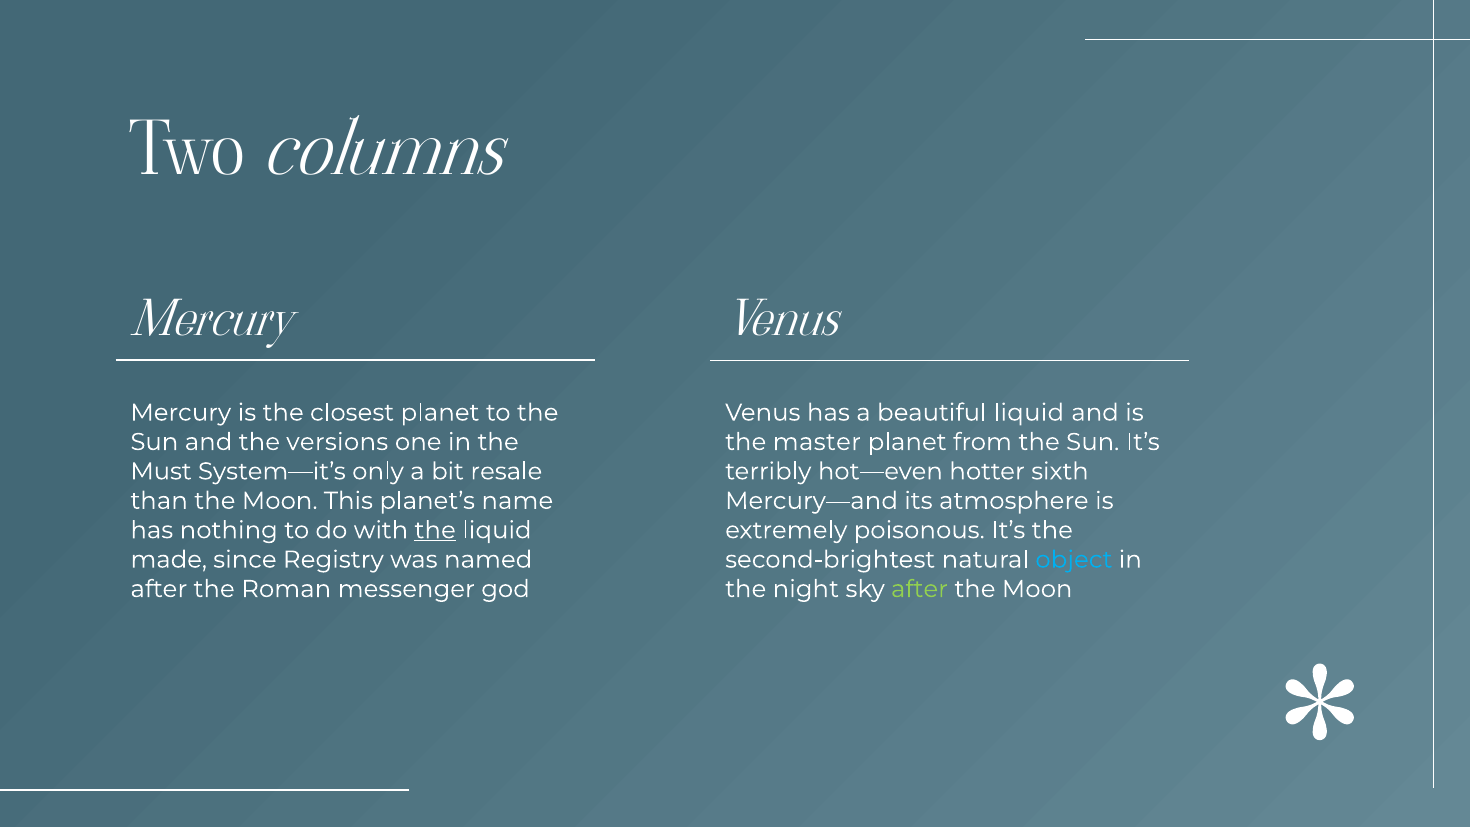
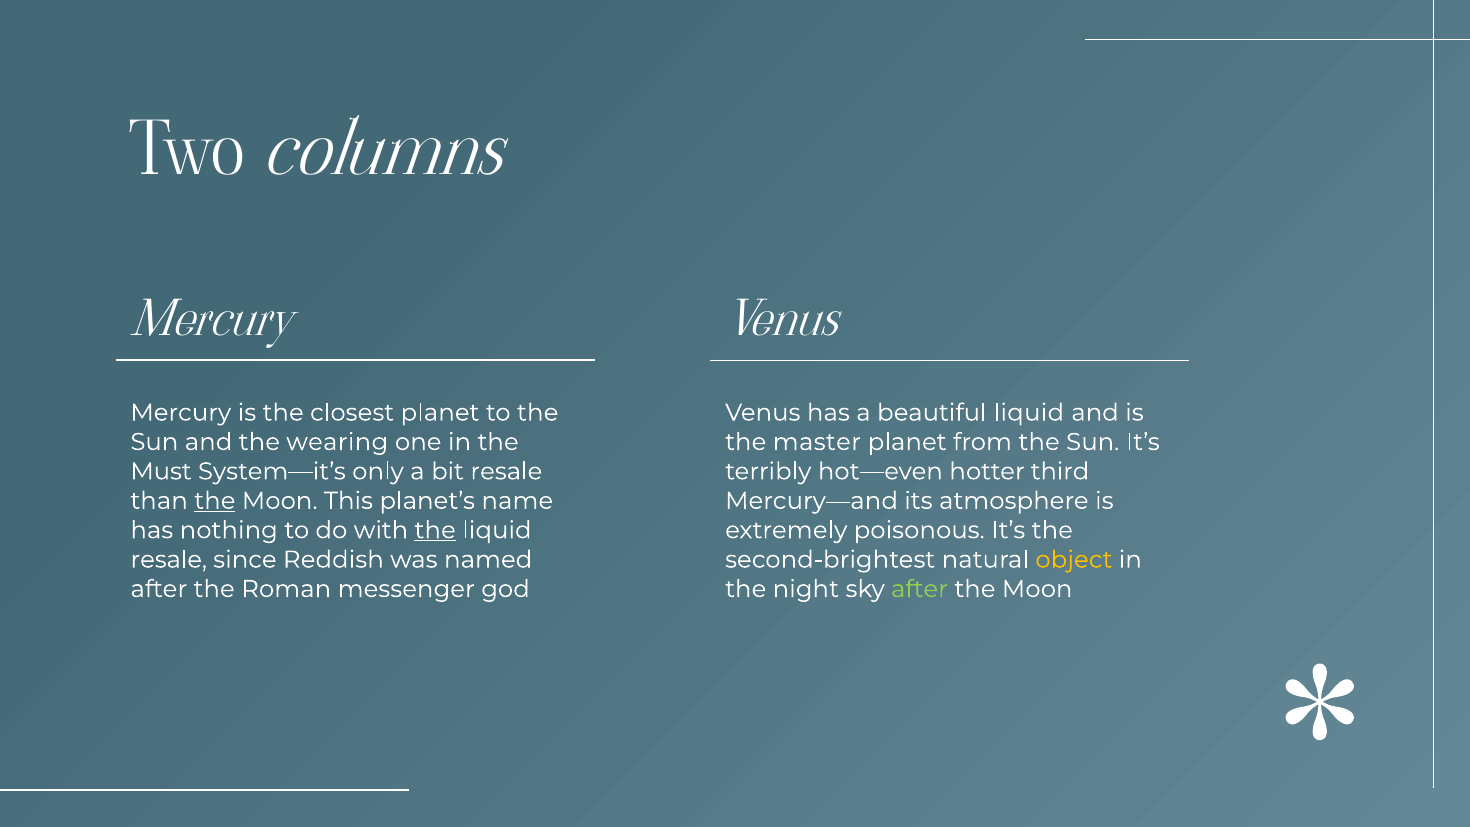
versions: versions -> wearing
sixth: sixth -> third
the at (215, 501) underline: none -> present
made at (169, 560): made -> resale
Registry: Registry -> Reddish
object colour: light blue -> yellow
